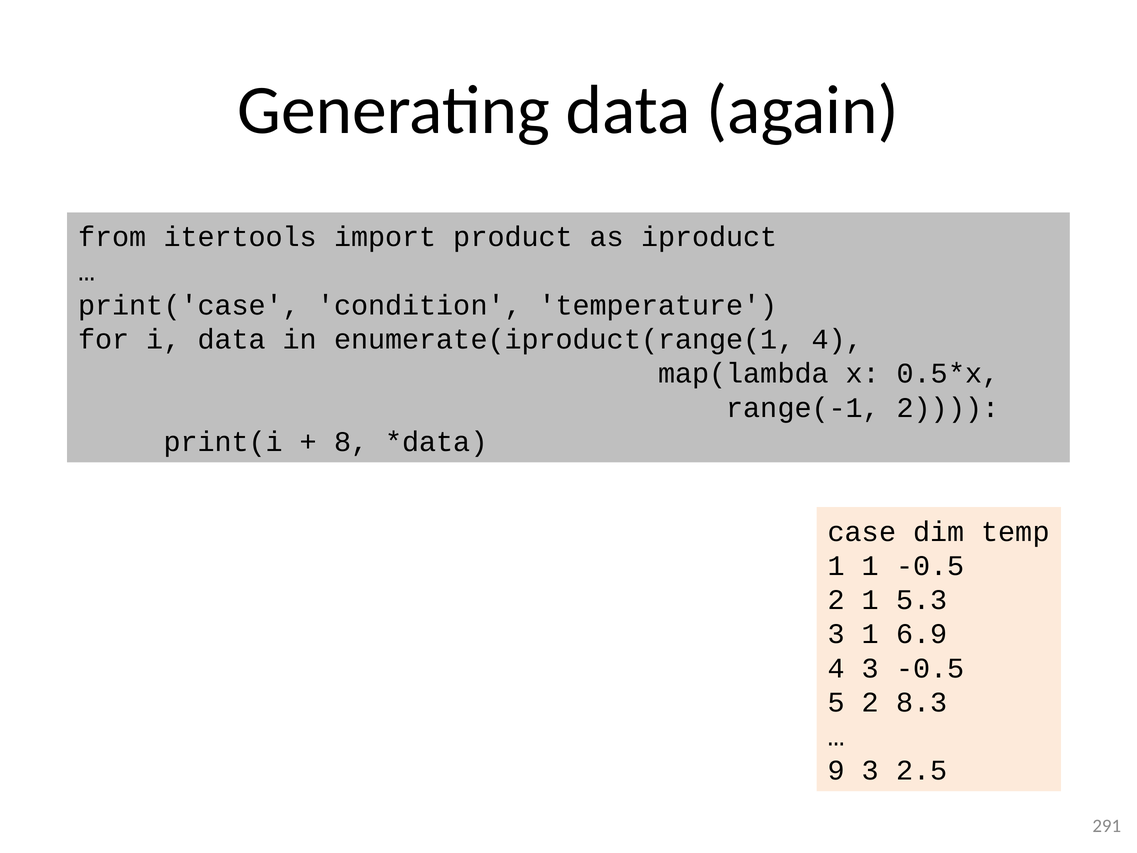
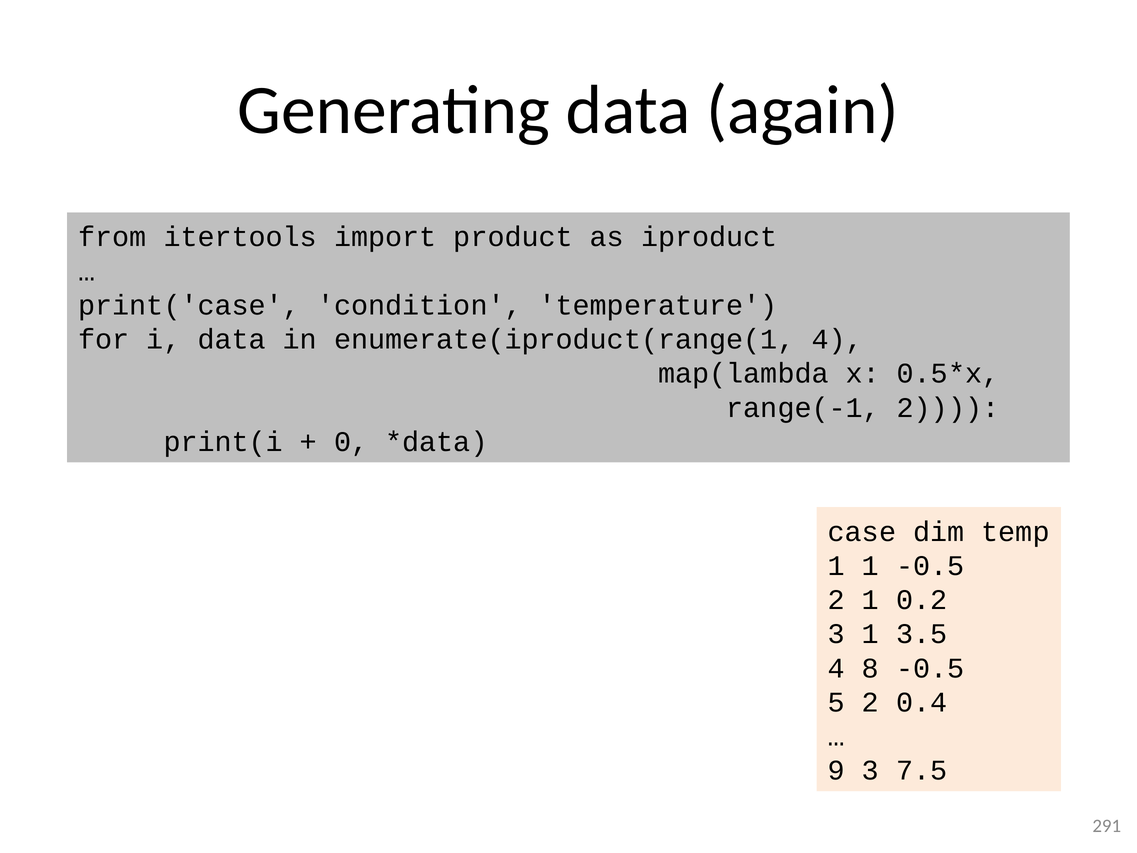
8: 8 -> 0
5.3: 5.3 -> 0.2
6.9: 6.9 -> 3.5
4 3: 3 -> 8
8.3: 8.3 -> 0.4
2.5: 2.5 -> 7.5
